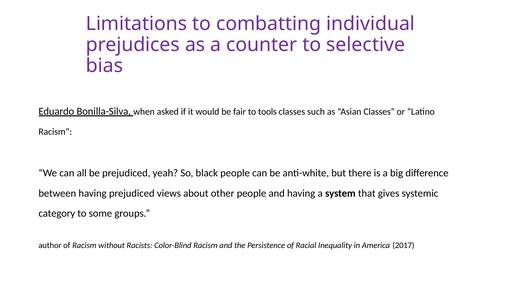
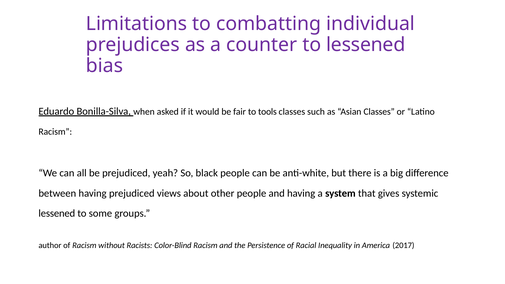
to selective: selective -> lessened
category at (57, 214): category -> lessened
